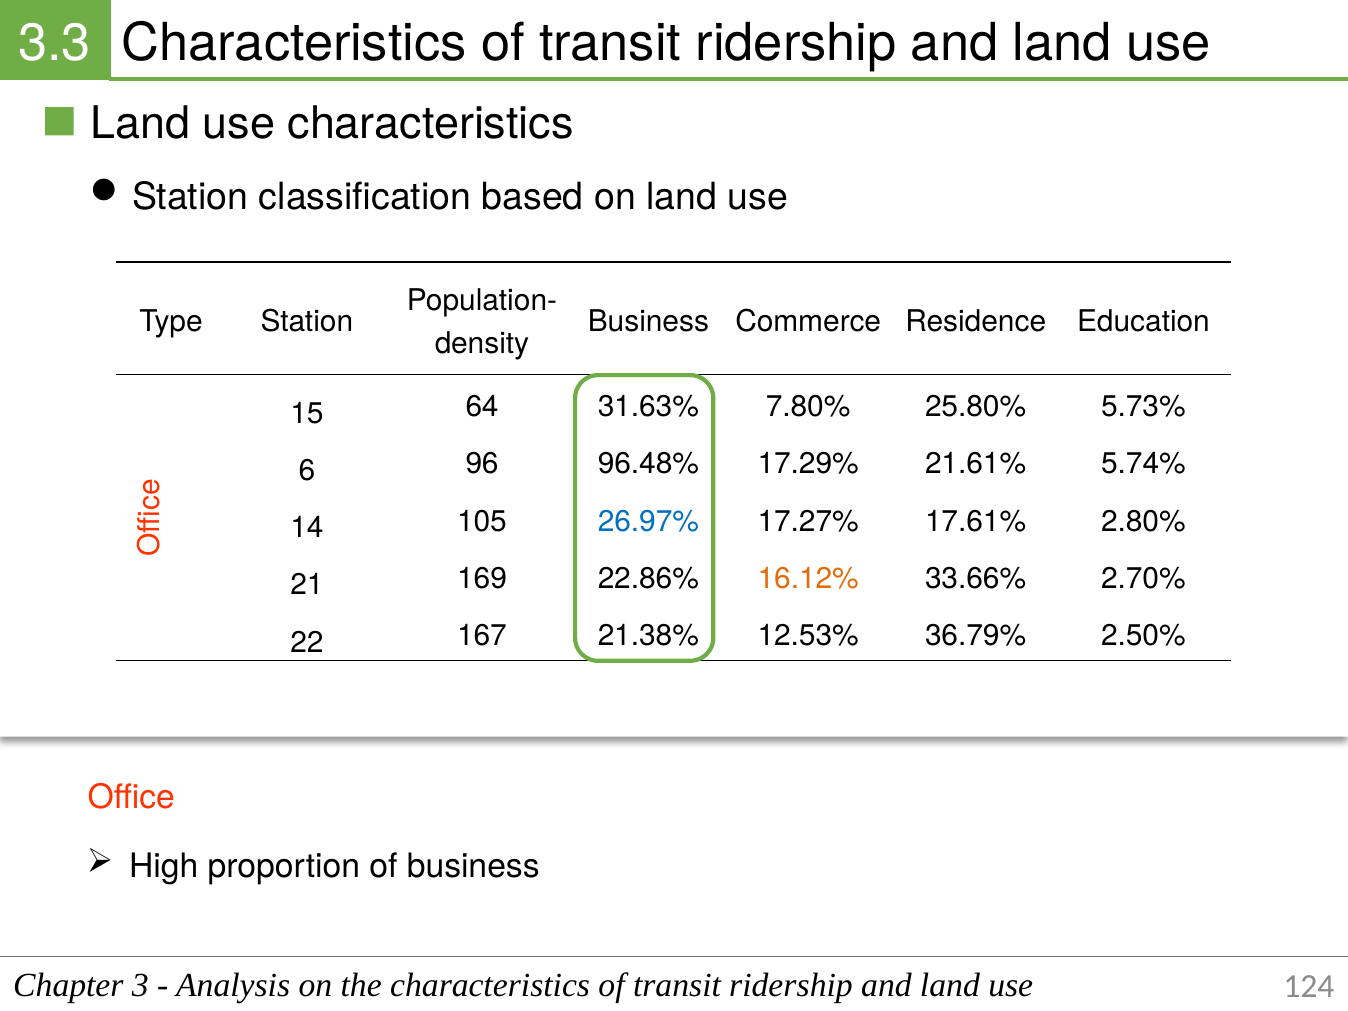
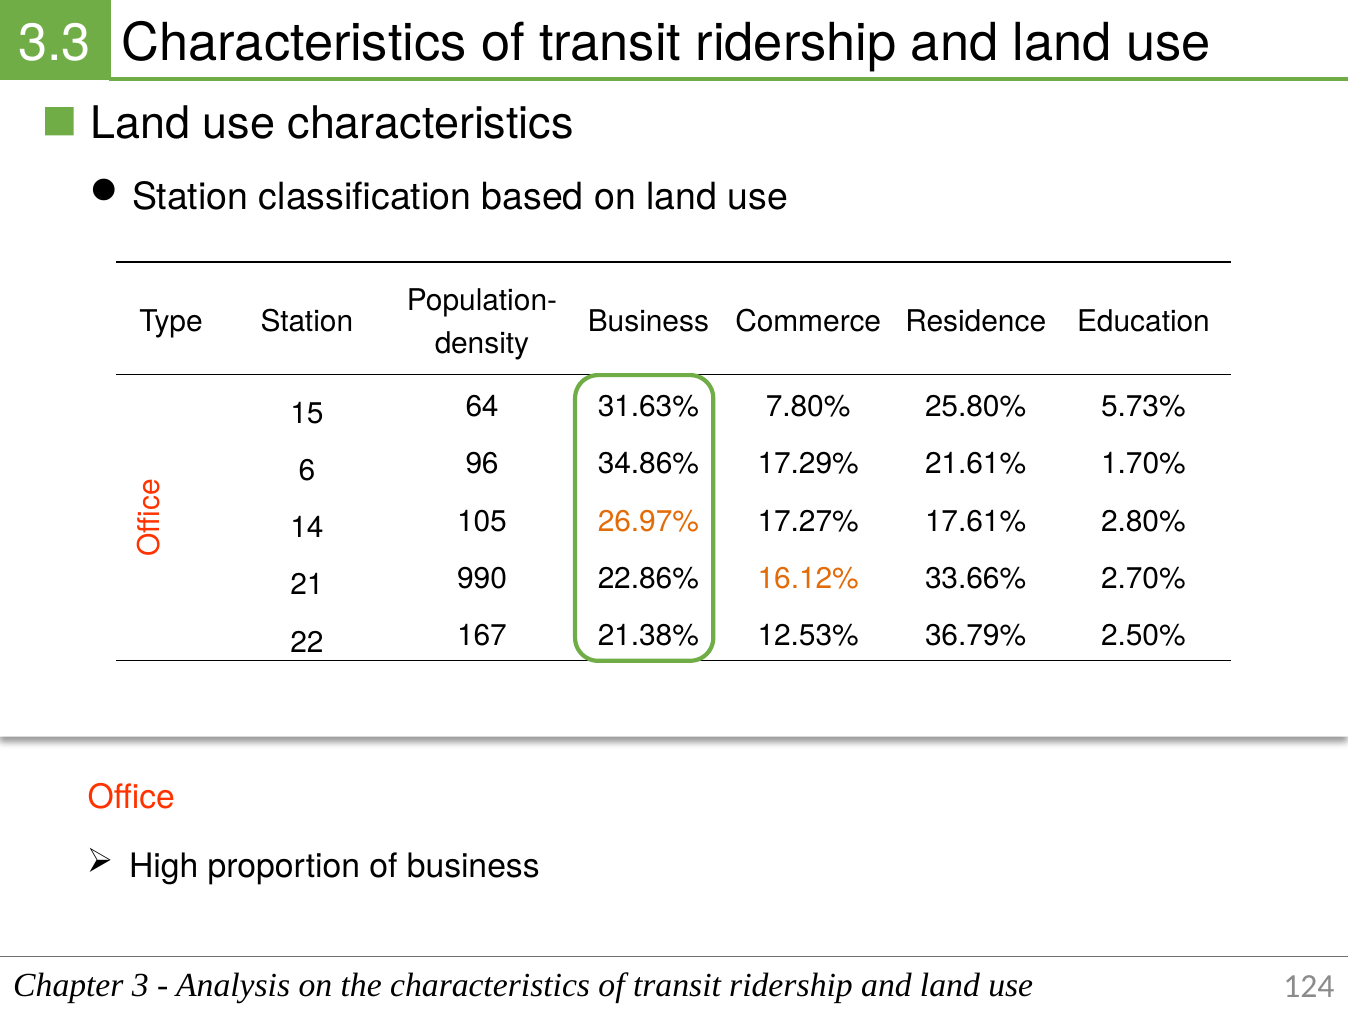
96.48%: 96.48% -> 34.86%
5.74%: 5.74% -> 1.70%
26.97% colour: blue -> orange
169: 169 -> 990
